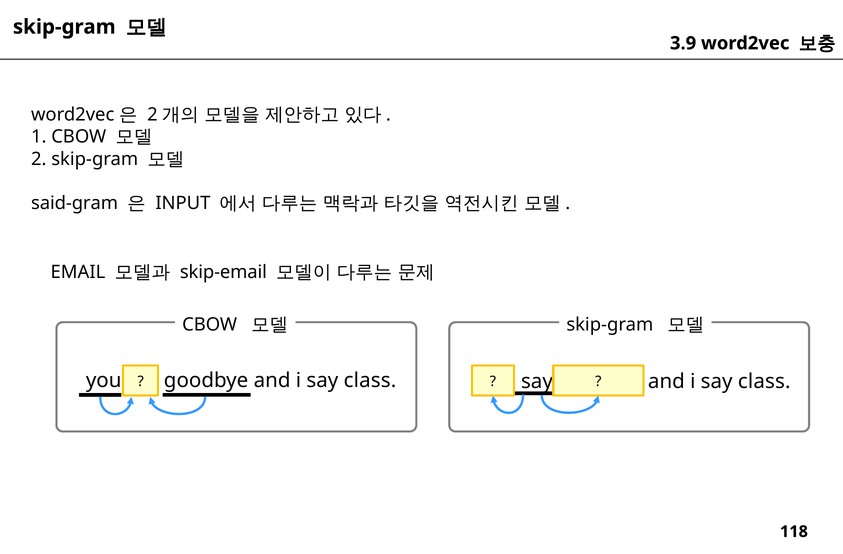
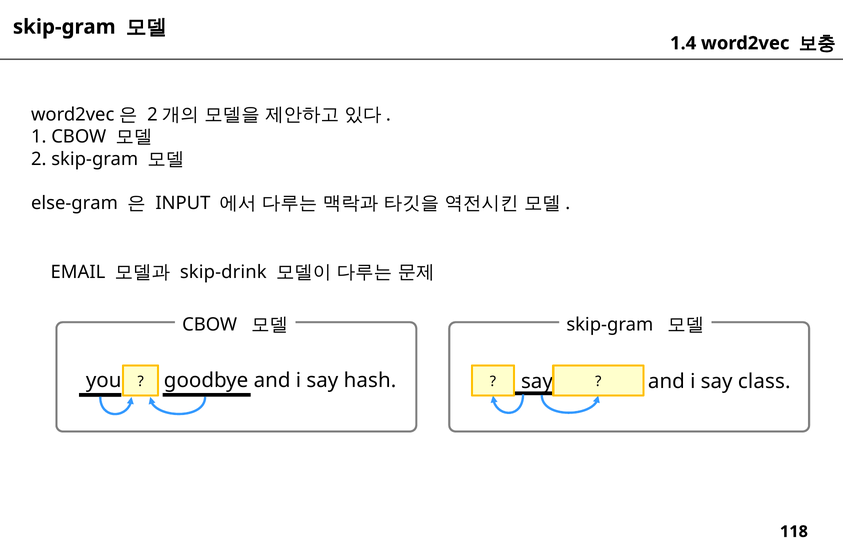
3.9: 3.9 -> 1.4
said-gram: said-gram -> else-gram
skip-email: skip-email -> skip-drink
class at (370, 381): class -> hash
